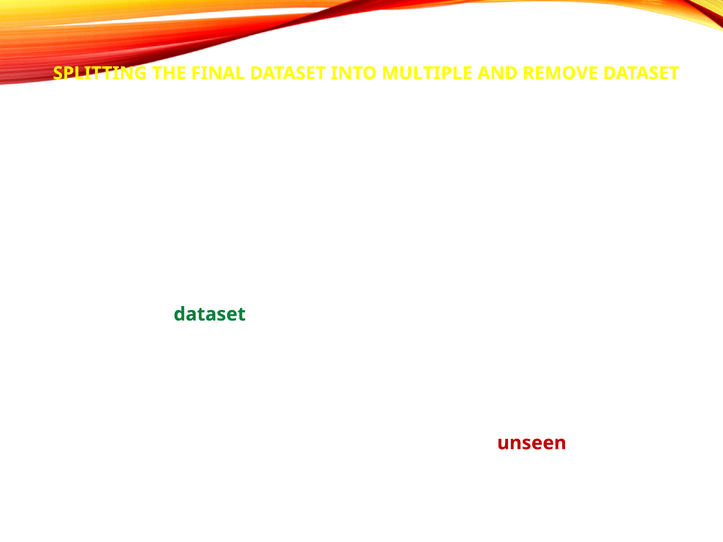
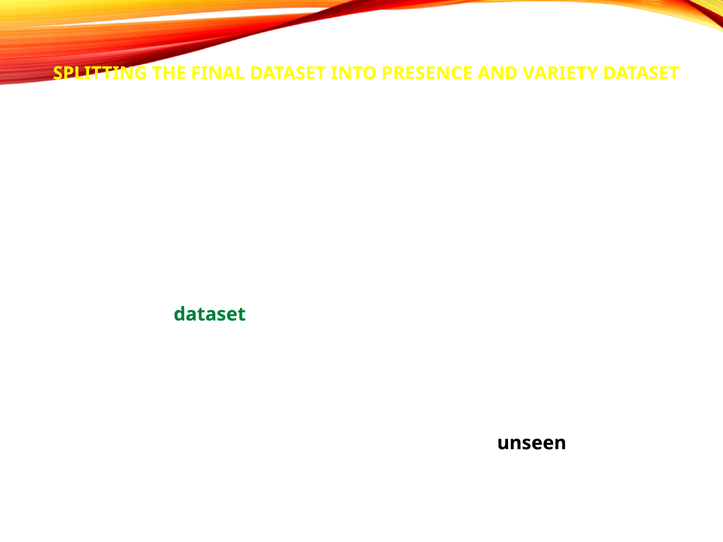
MULTIPLE: MULTIPLE -> PRESENCE
REMOVE: REMOVE -> VARIETY
unseen colour: red -> black
